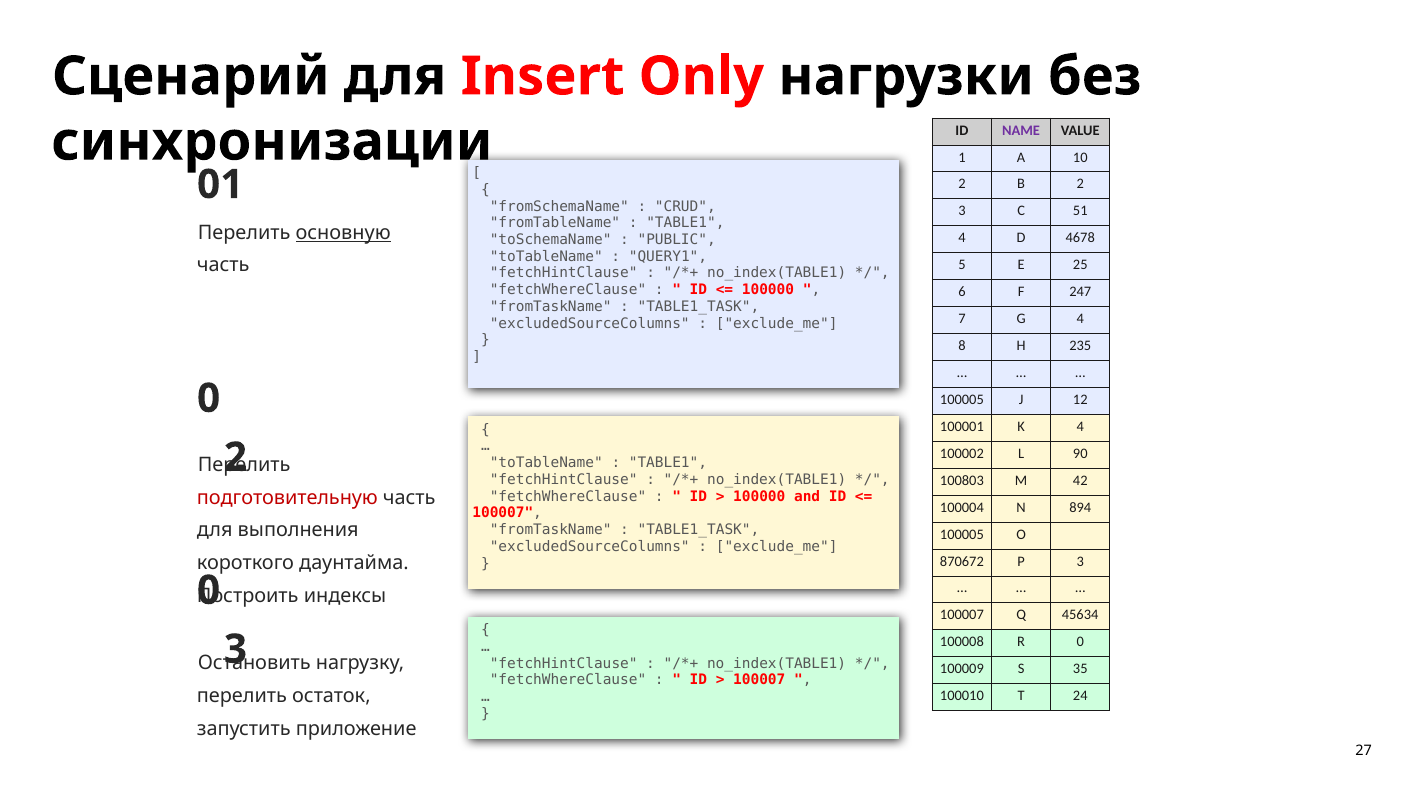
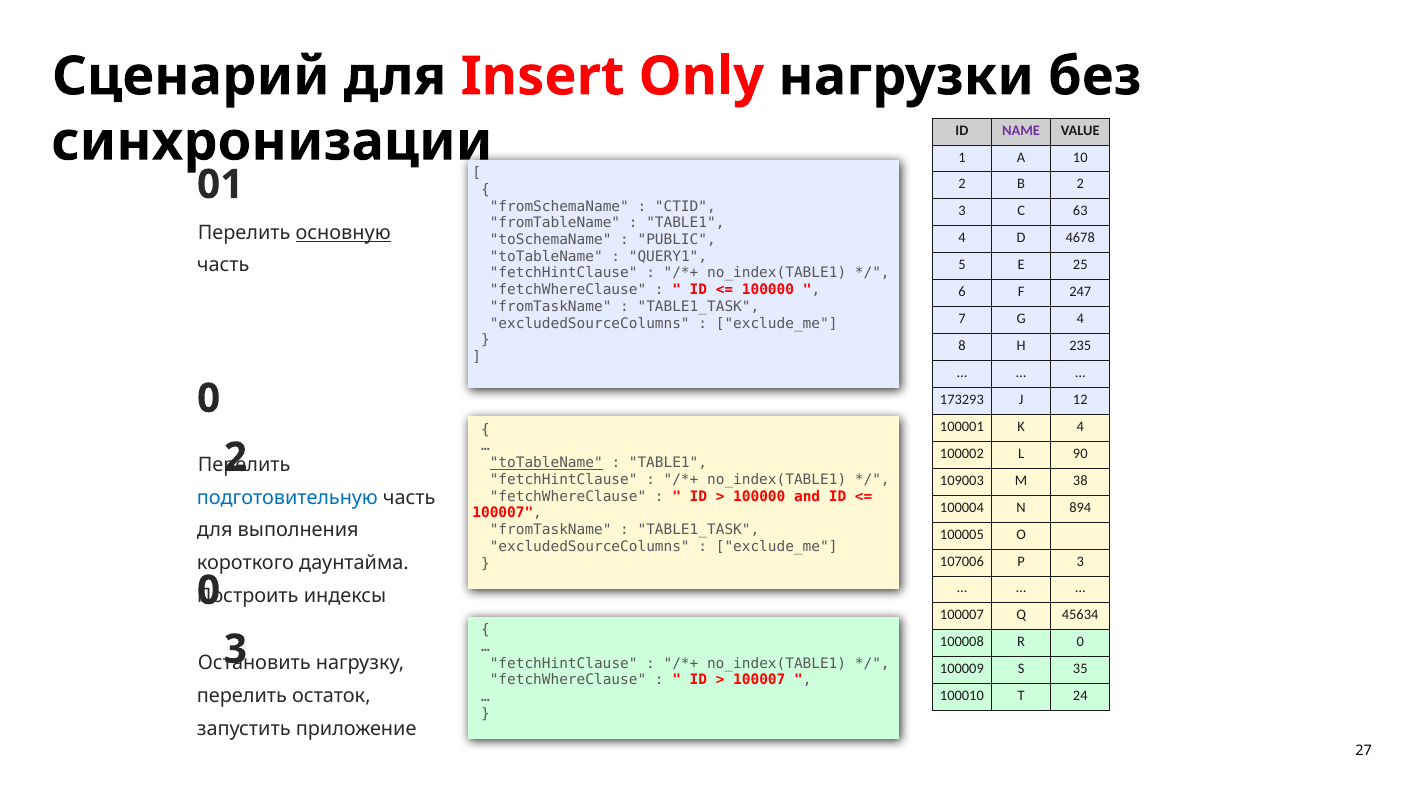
CRUD: CRUD -> CTID
51: 51 -> 63
100005 at (962, 399): 100005 -> 173293
toTableName at (546, 462) underline: none -> present
100803: 100803 -> 109003
42: 42 -> 38
подготовительную colour: red -> blue
870672: 870672 -> 107006
